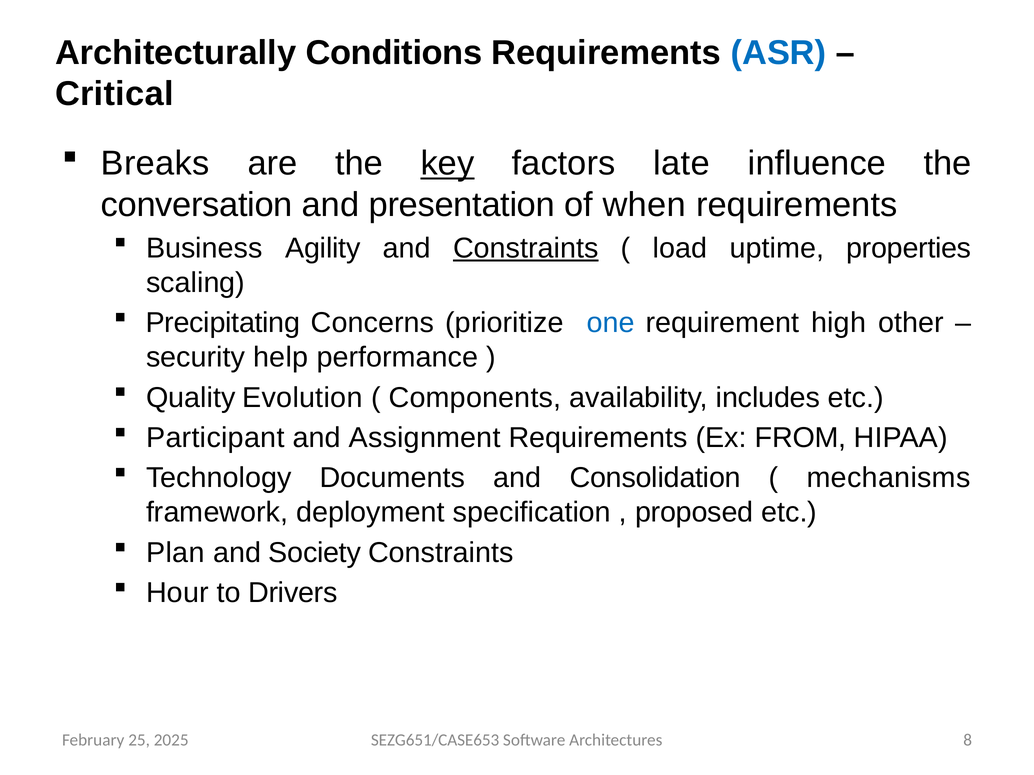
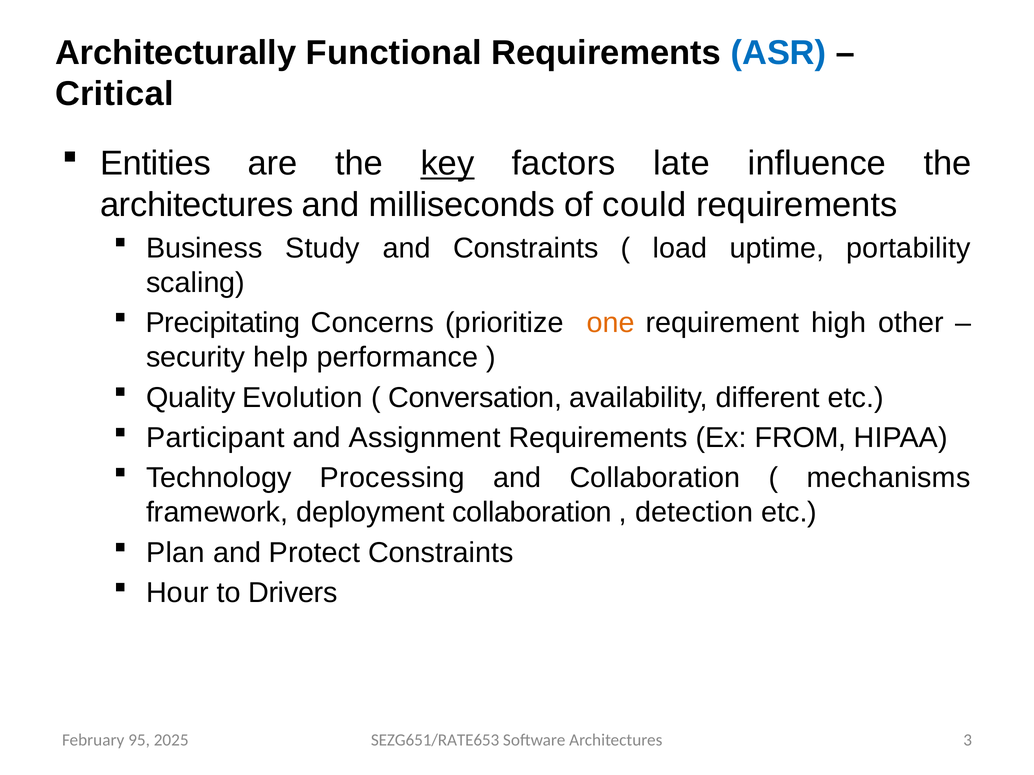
Conditions: Conditions -> Functional
Breaks: Breaks -> Entities
conversation at (197, 205): conversation -> architectures
presentation: presentation -> milliseconds
when: when -> could
Agility: Agility -> Study
Constraints at (526, 248) underline: present -> none
properties: properties -> portability
one colour: blue -> orange
Components: Components -> Conversation
includes: includes -> different
Documents: Documents -> Processing
and Consolidation: Consolidation -> Collaboration
deployment specification: specification -> collaboration
proposed: proposed -> detection
Society: Society -> Protect
SEZG651/CASE653: SEZG651/CASE653 -> SEZG651/RATE653
8: 8 -> 3
25: 25 -> 95
